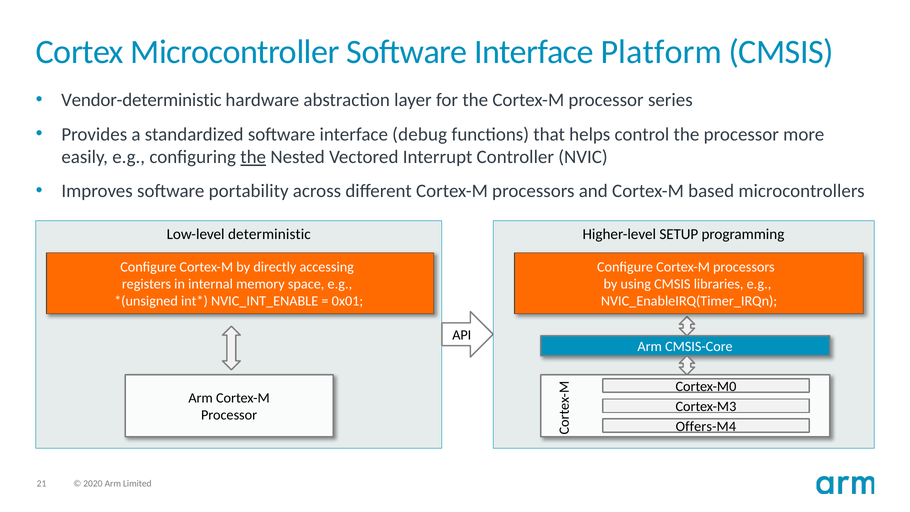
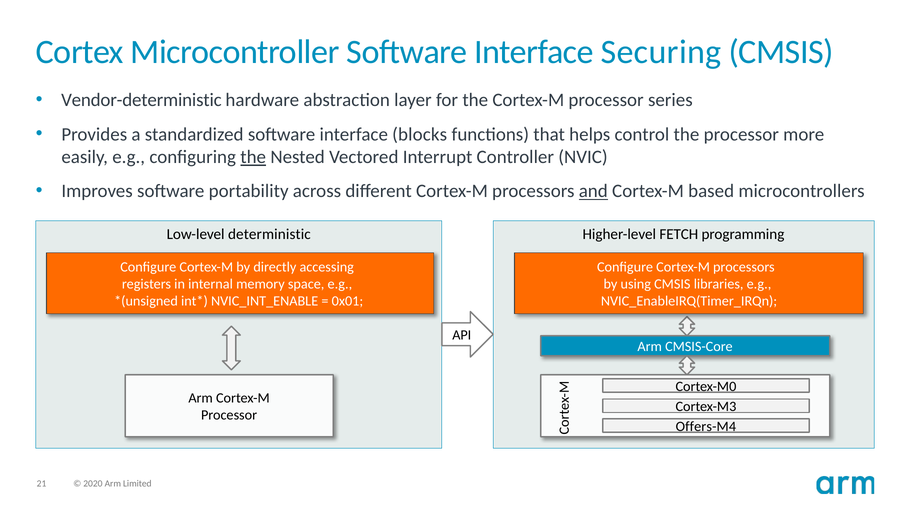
Platform: Platform -> Securing
debug: debug -> blocks
and underline: none -> present
SETUP: SETUP -> FETCH
